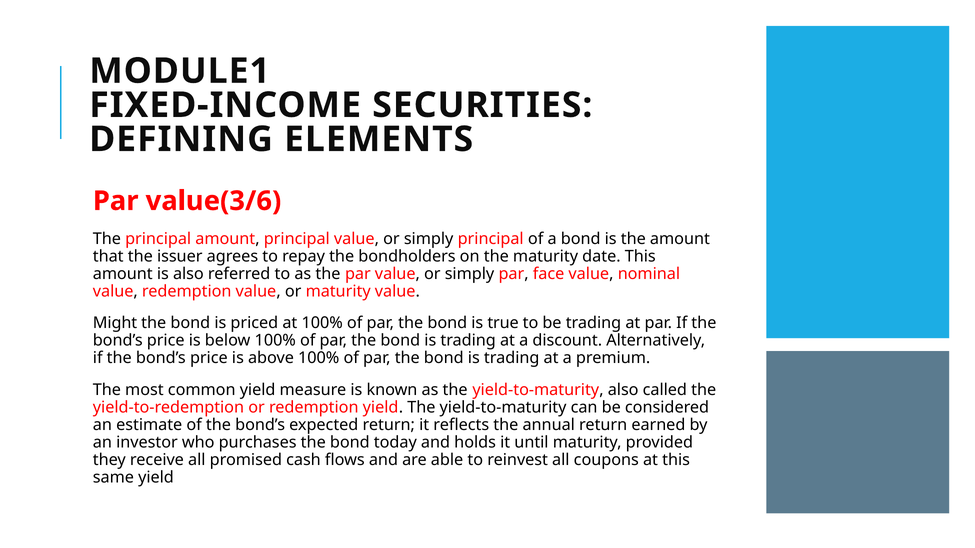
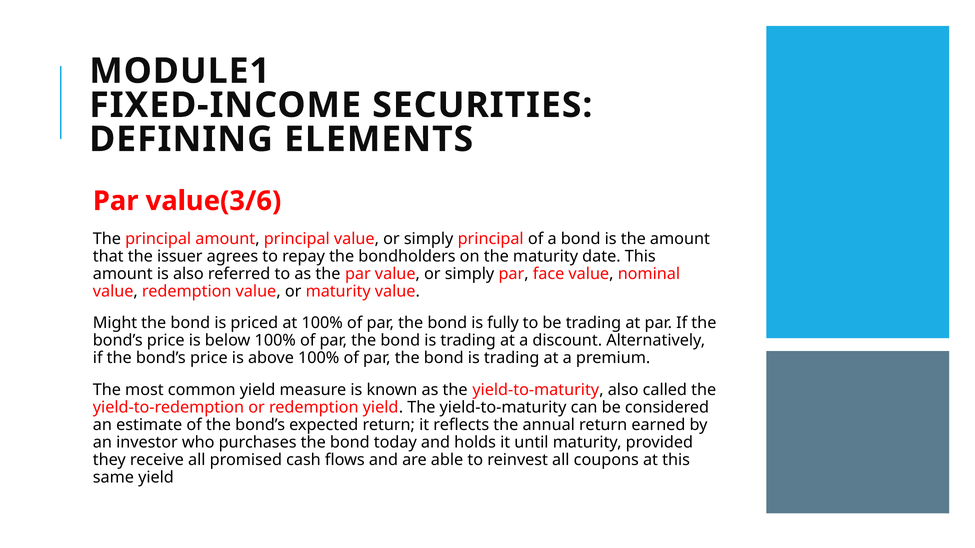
true: true -> fully
